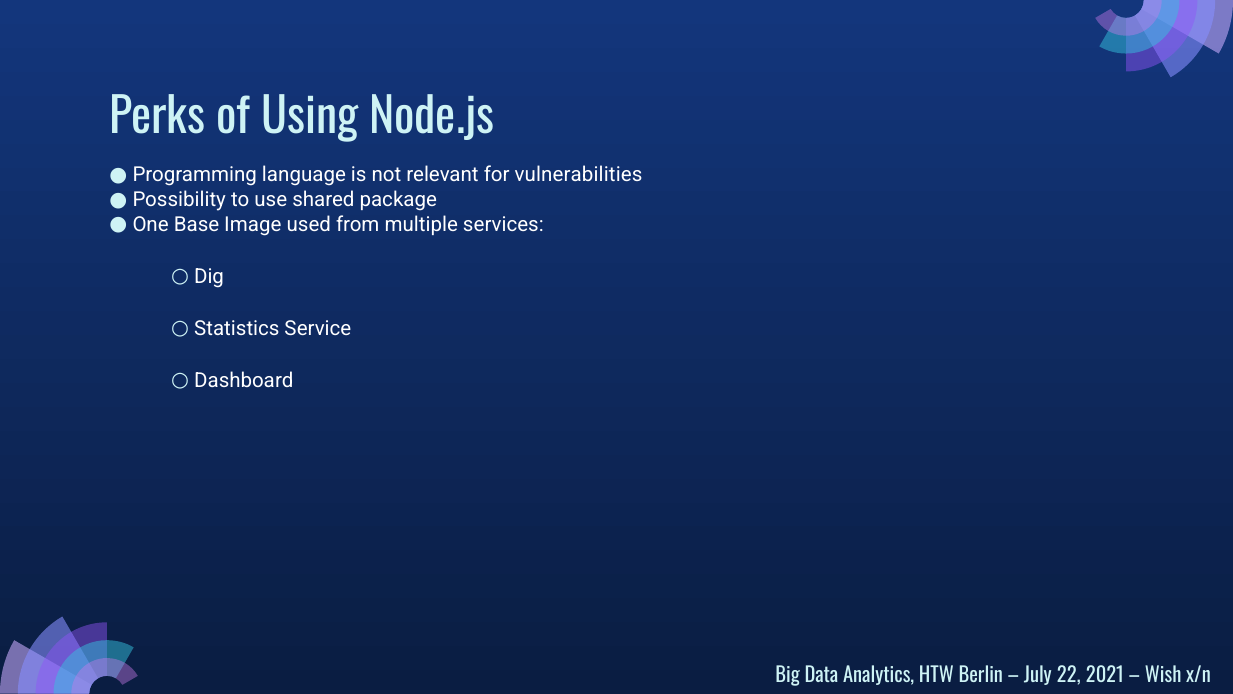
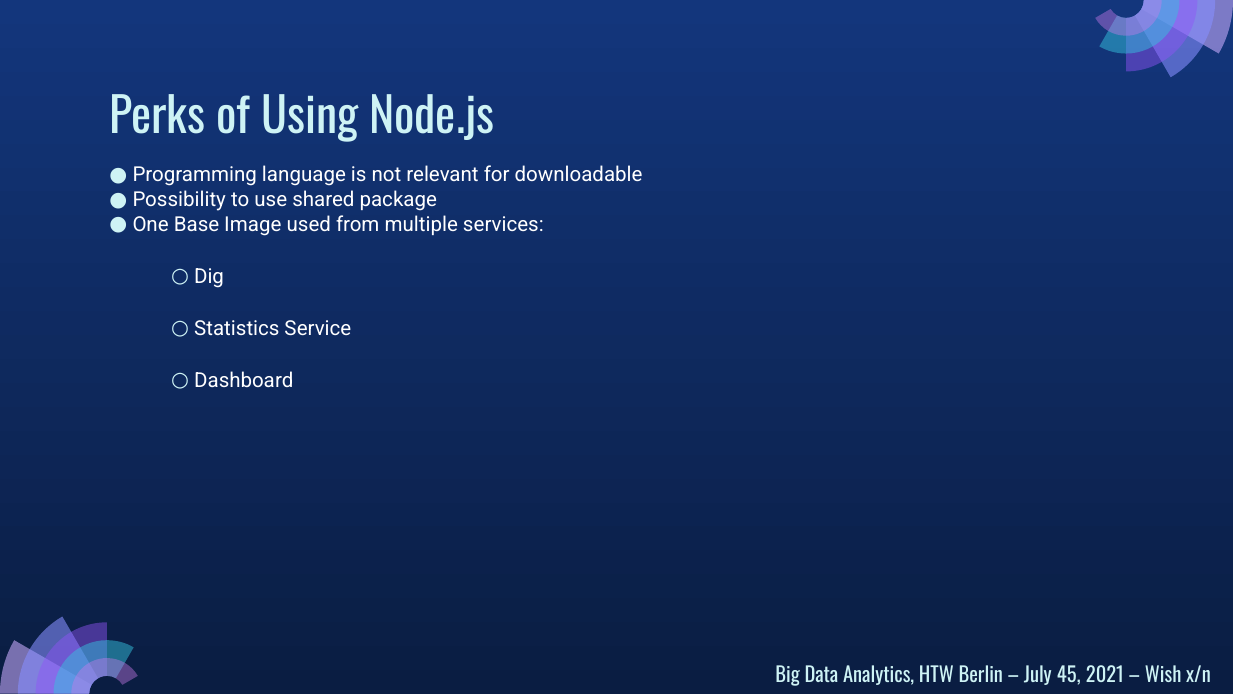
vulnerabilities: vulnerabilities -> downloadable
22: 22 -> 45
